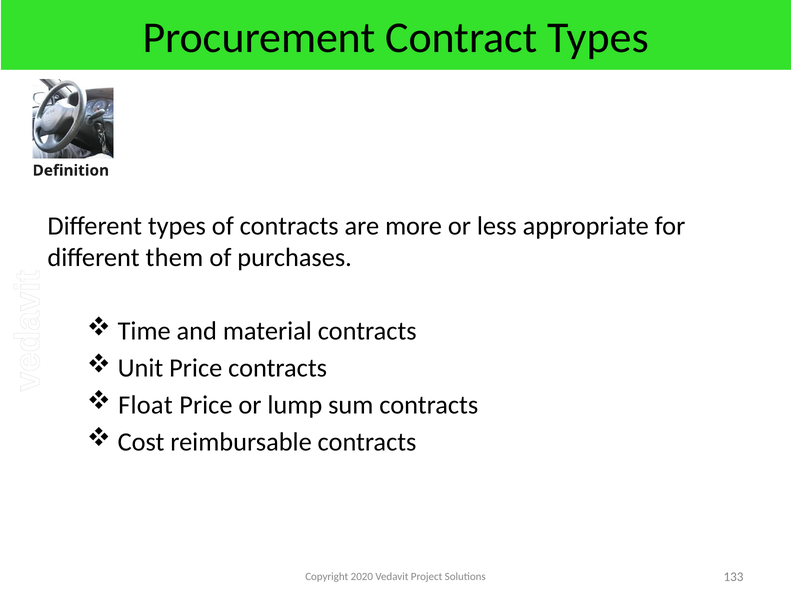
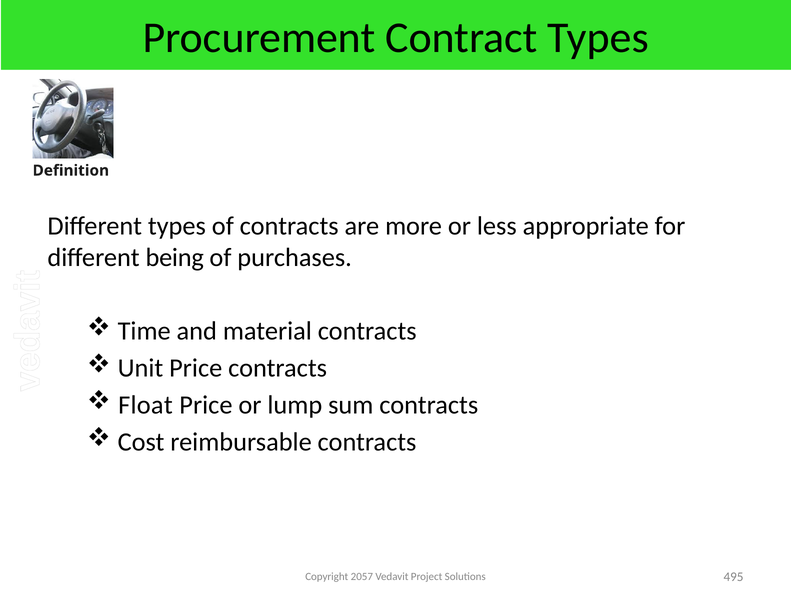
them: them -> being
2020: 2020 -> 2057
133: 133 -> 495
